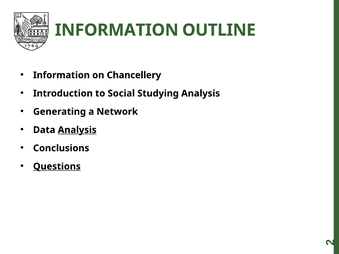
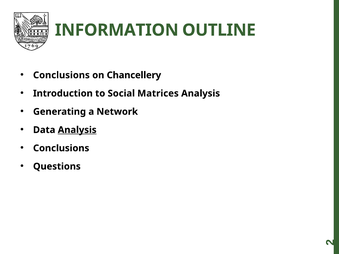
Information at (61, 75): Information -> Conclusions
Studying: Studying -> Matrices
Questions underline: present -> none
